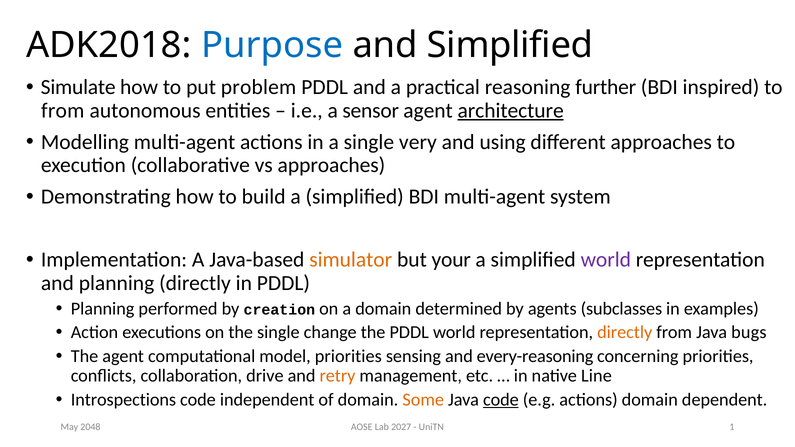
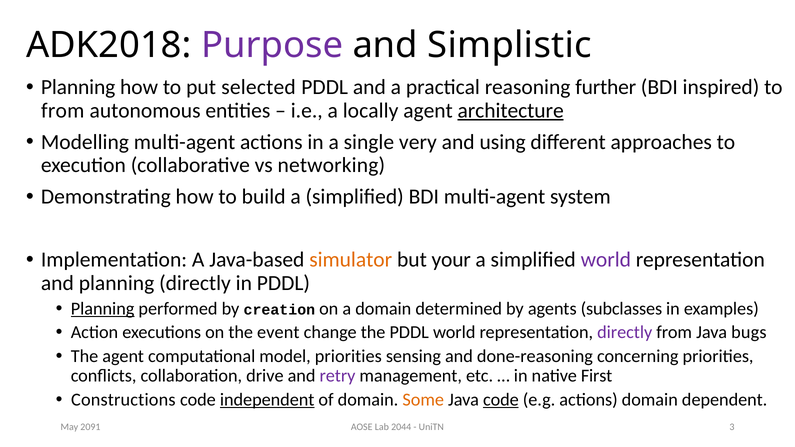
Purpose colour: blue -> purple
and Simplified: Simplified -> Simplistic
Simulate at (78, 87): Simulate -> Planning
problem: problem -> selected
sensor: sensor -> locally
vs approaches: approaches -> networking
Planning at (103, 309) underline: none -> present
the single: single -> event
directly at (625, 333) colour: orange -> purple
every-reasoning: every-reasoning -> done-reasoning
retry colour: orange -> purple
Line: Line -> First
Introspections: Introspections -> Constructions
independent underline: none -> present
2027: 2027 -> 2044
1: 1 -> 3
2048: 2048 -> 2091
